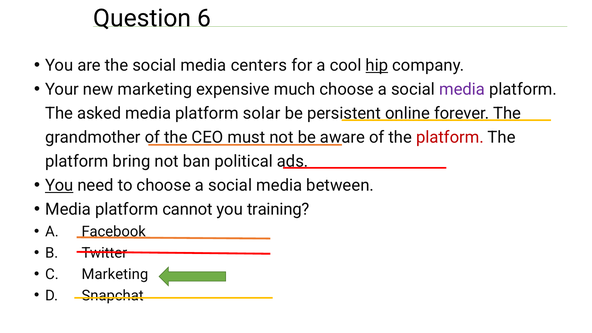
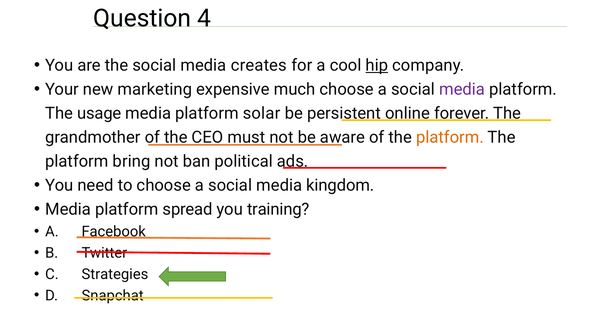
6: 6 -> 4
centers: centers -> creates
asked: asked -> usage
platform at (450, 137) colour: red -> orange
You at (59, 185) underline: present -> none
between: between -> kingdom
cannot: cannot -> spread
C Marketing: Marketing -> Strategies
